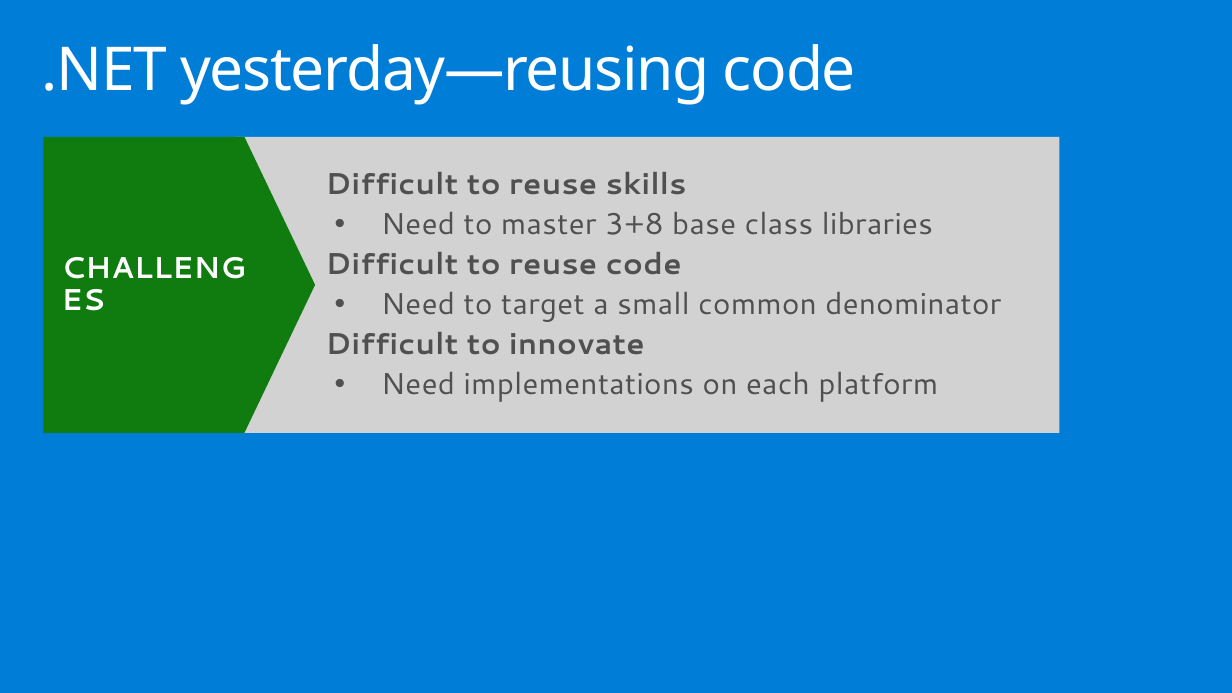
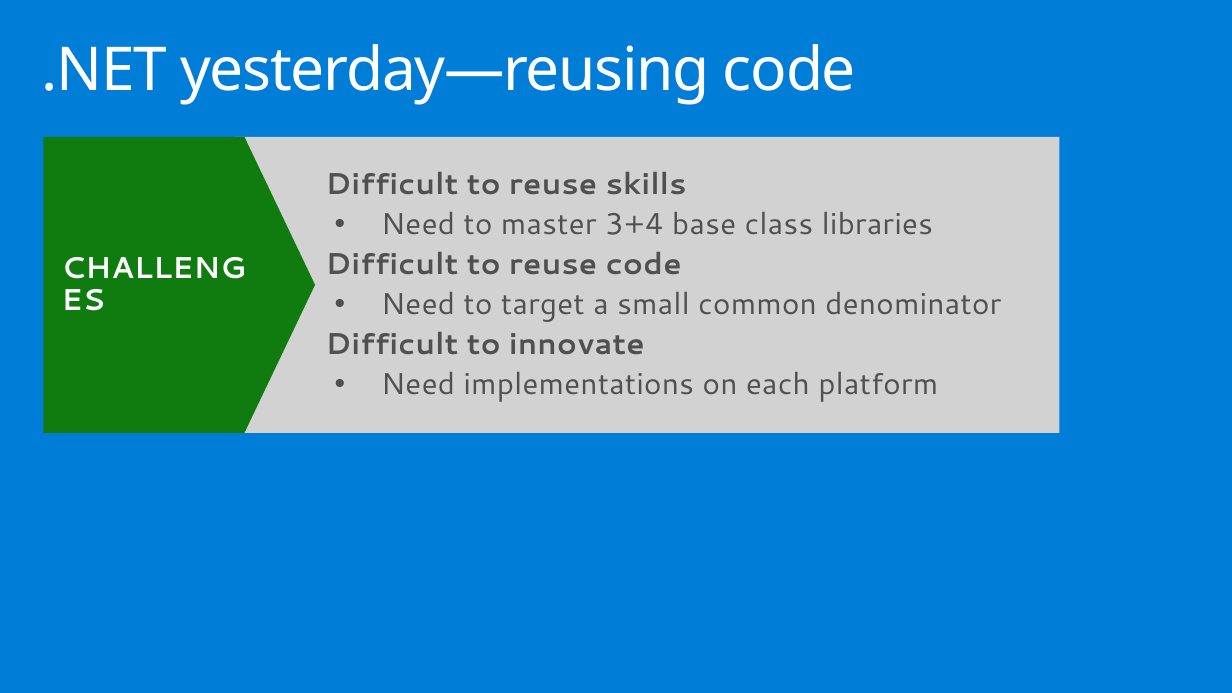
3+8: 3+8 -> 3+4
